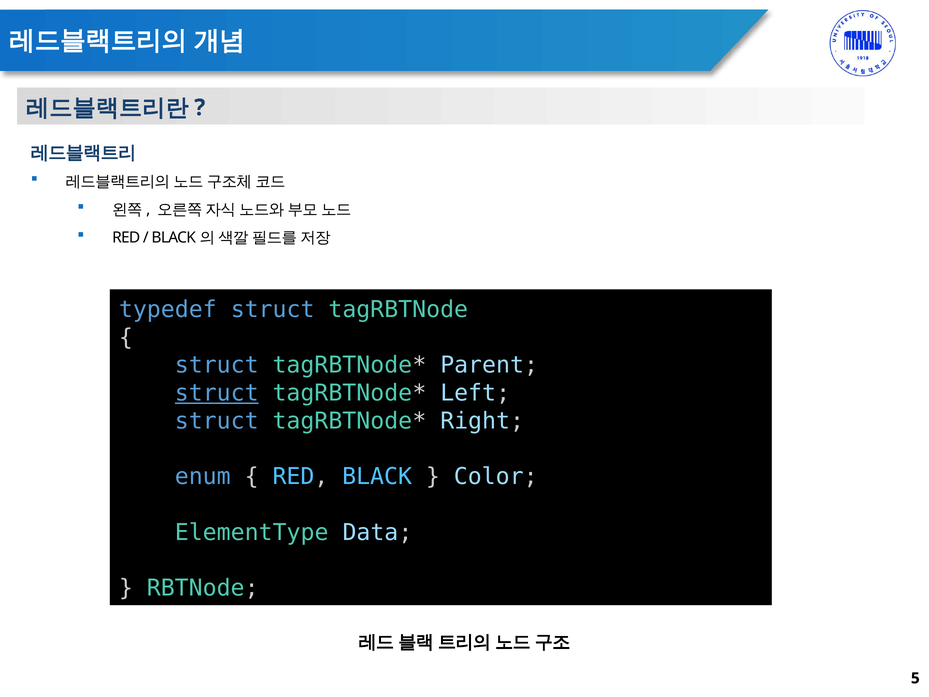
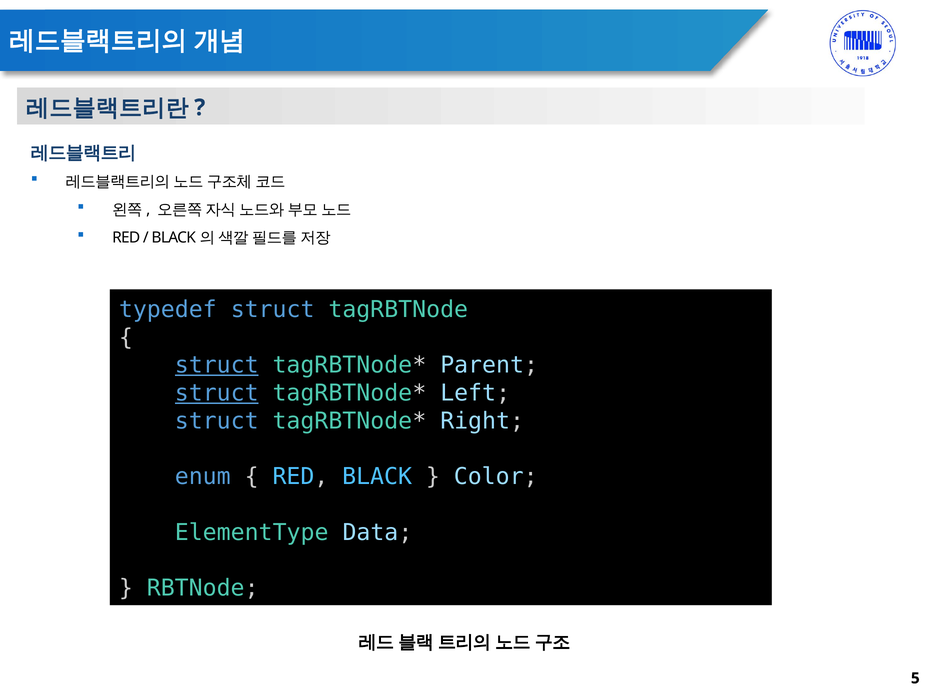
struct at (217, 365) underline: none -> present
